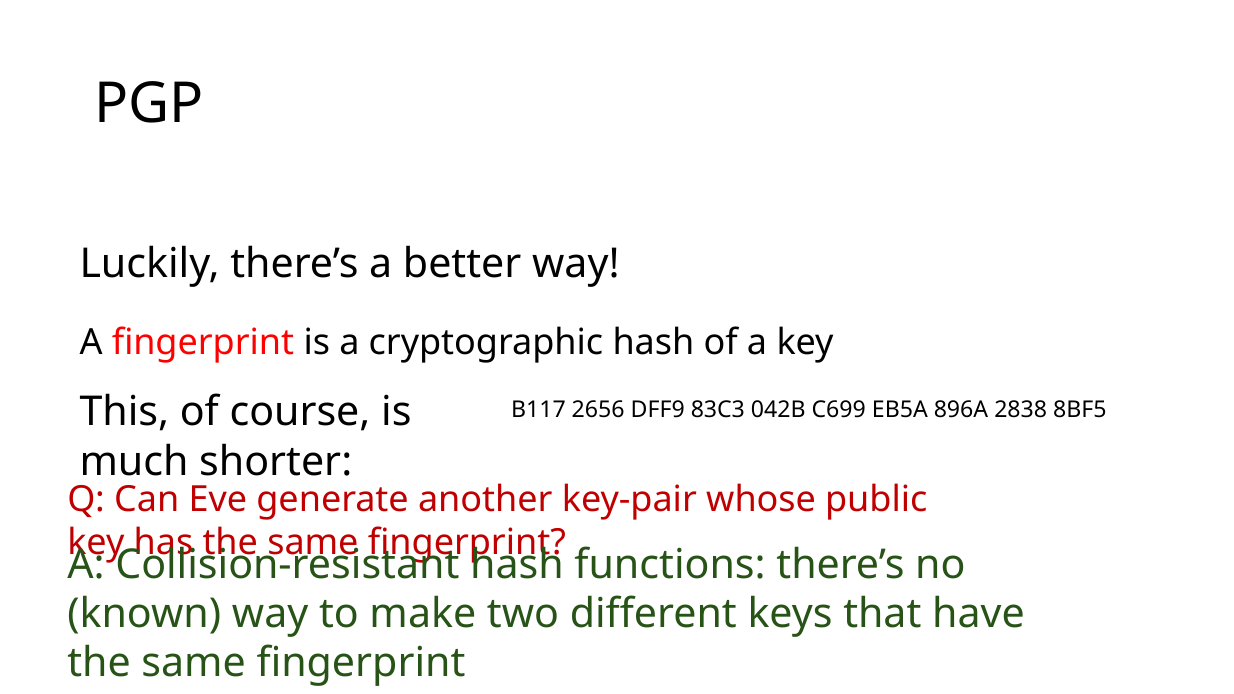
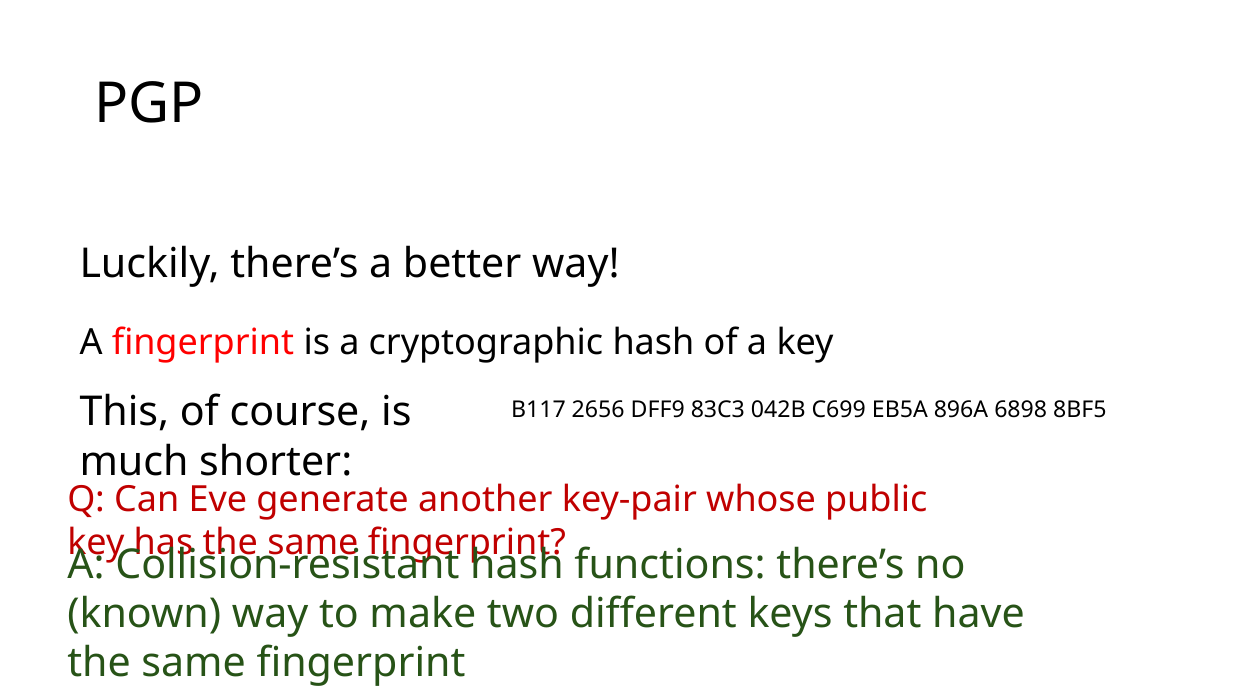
2838: 2838 -> 6898
